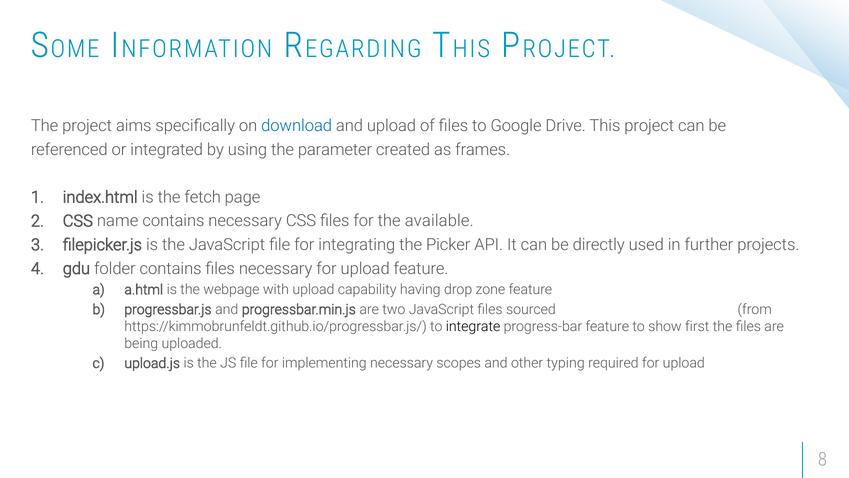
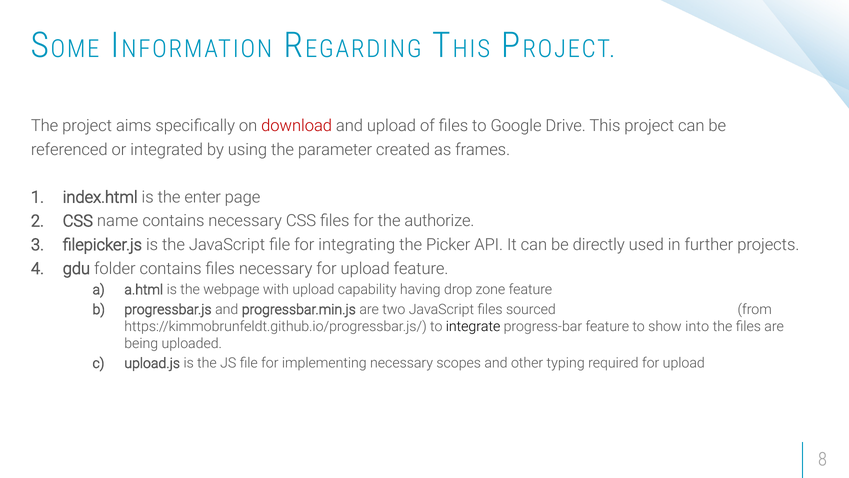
download colour: blue -> red
fetch: fetch -> enter
available: available -> authorize
first: first -> into
